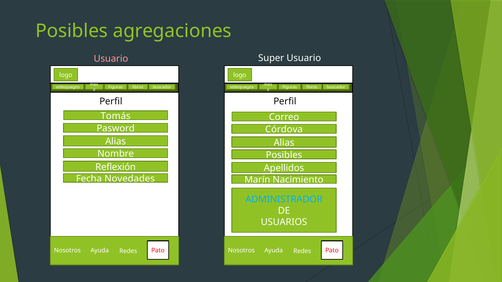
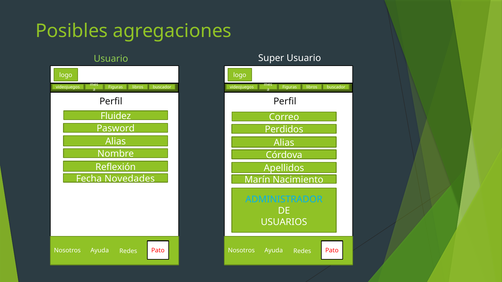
Usuario at (111, 59) colour: pink -> light green
Tomás: Tomás -> Fluidez
Córdova: Córdova -> Perdidos
Posibles at (284, 155): Posibles -> Córdova
